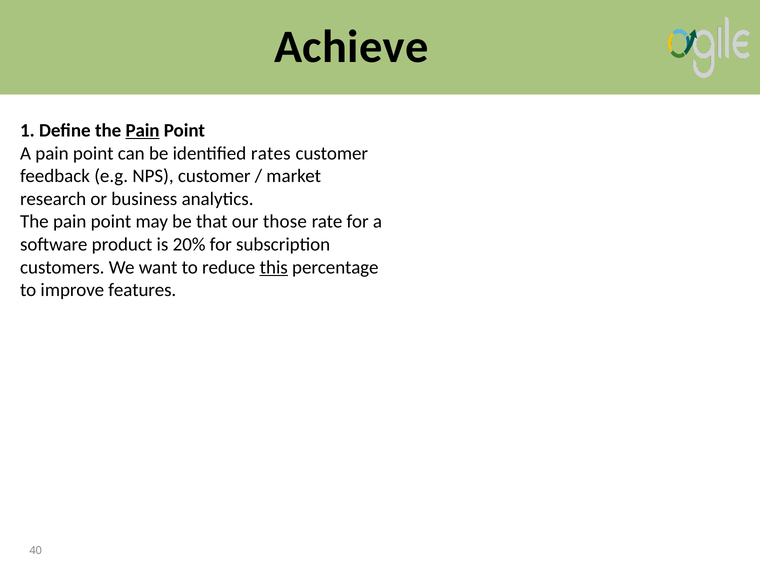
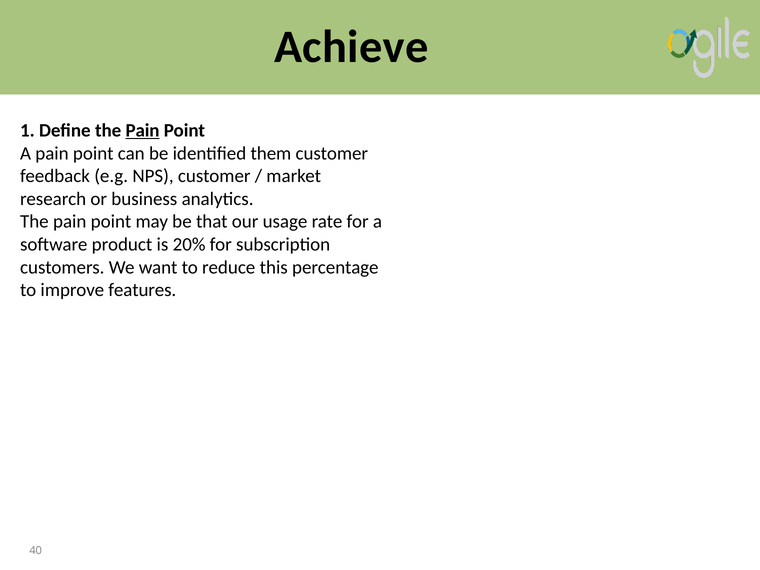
rates: rates -> them
those: those -> usage
this underline: present -> none
